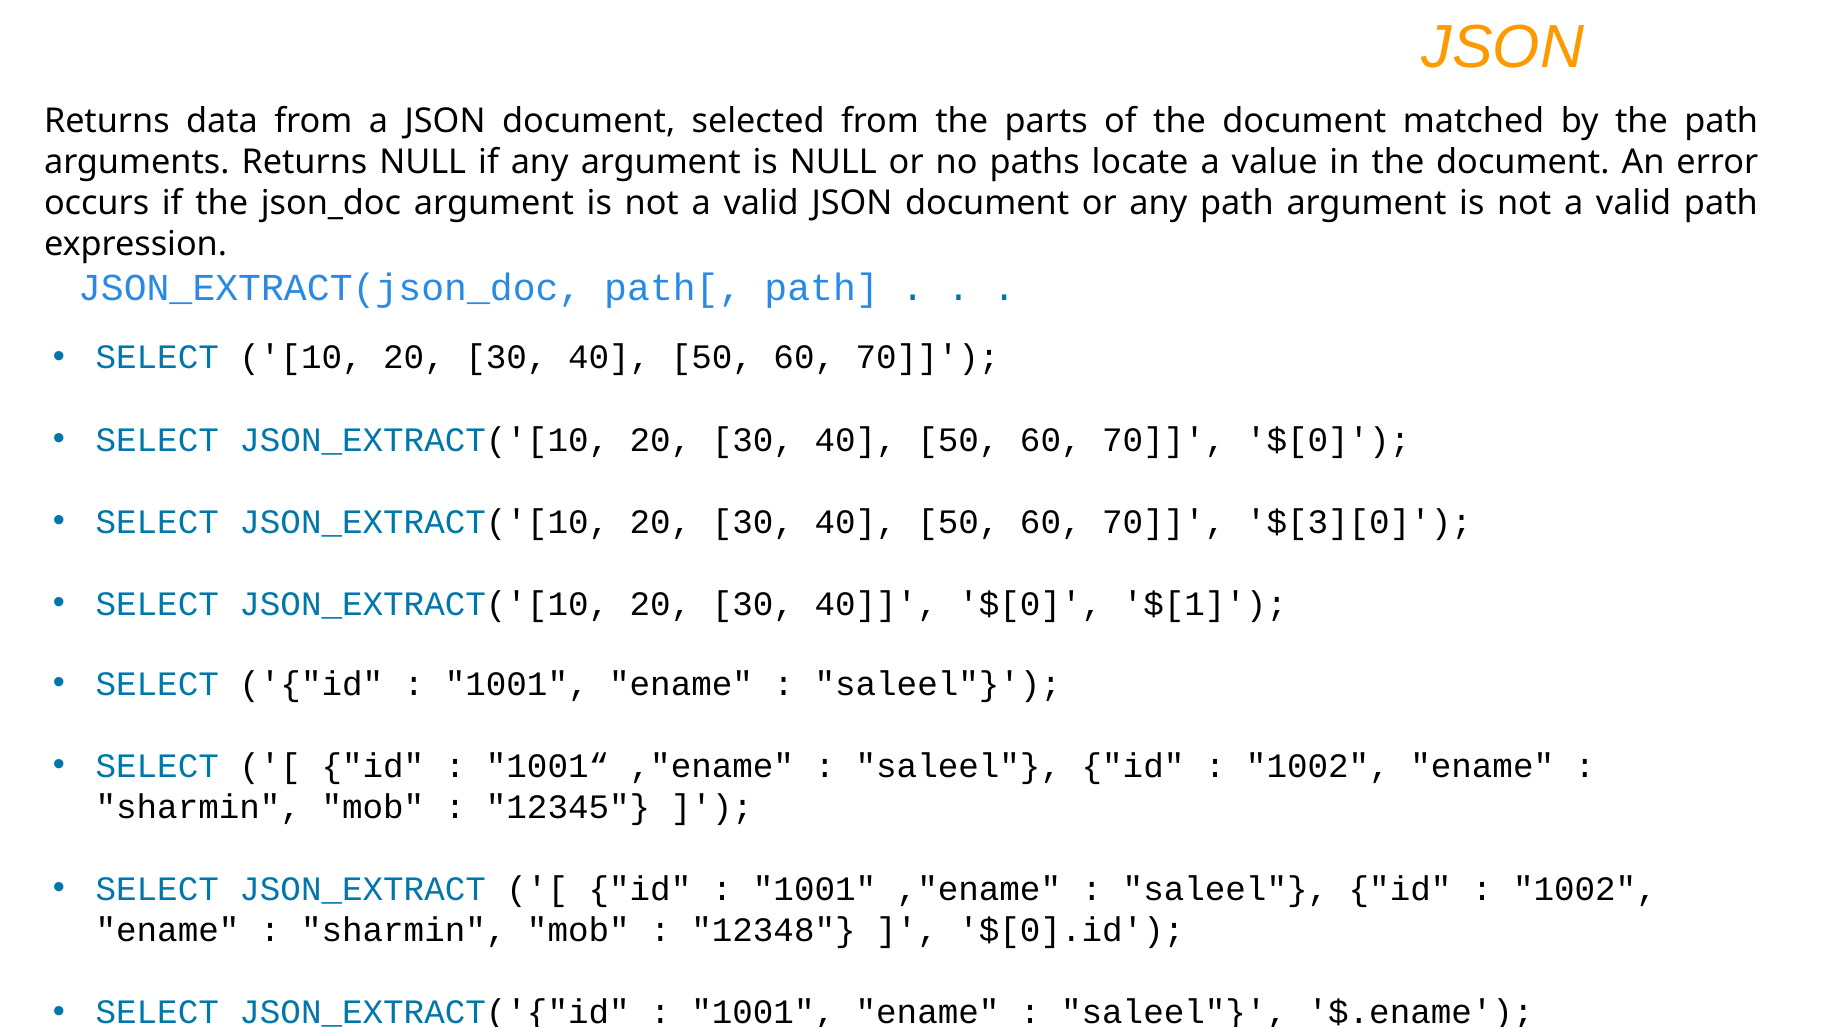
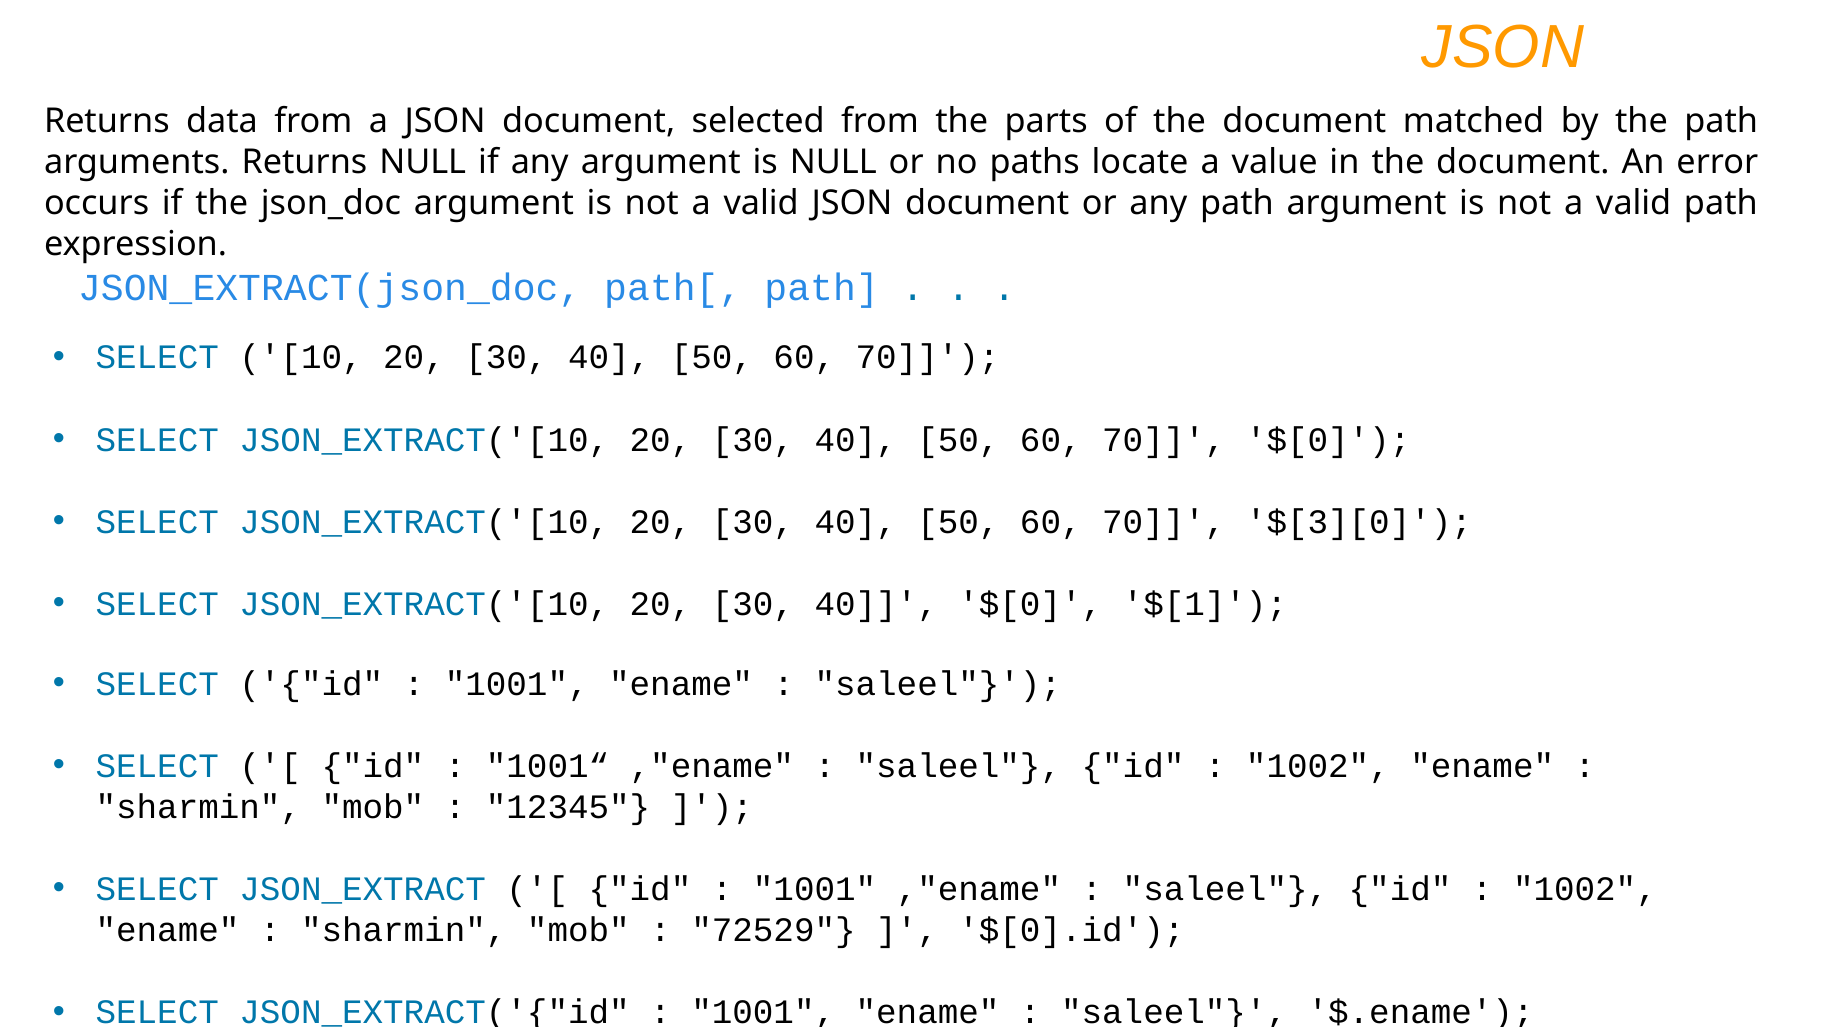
12348: 12348 -> 72529
